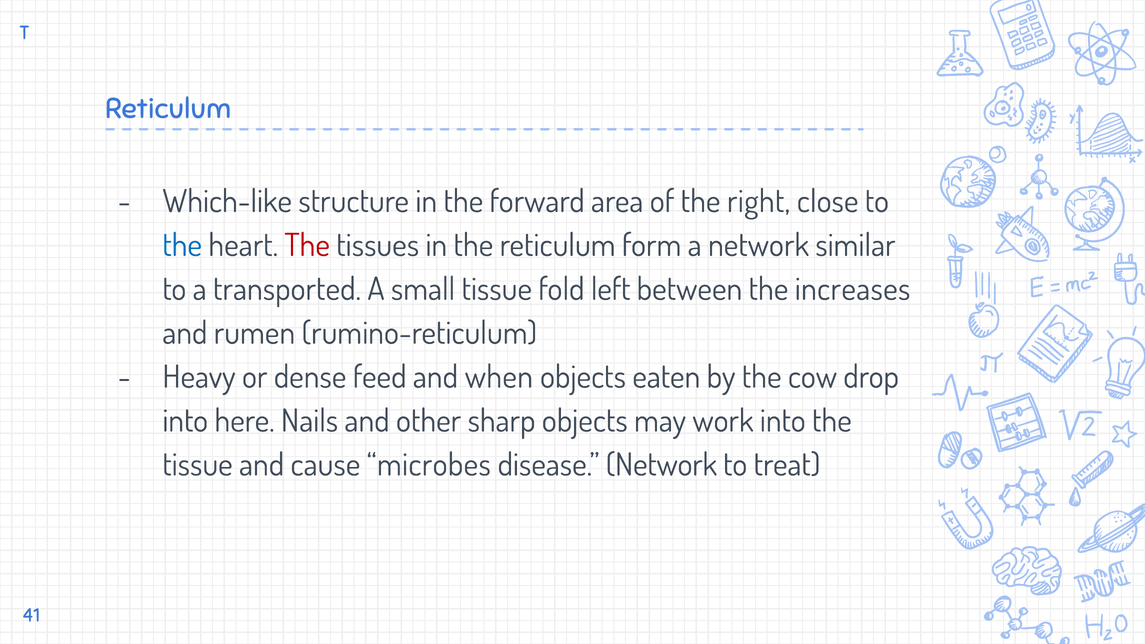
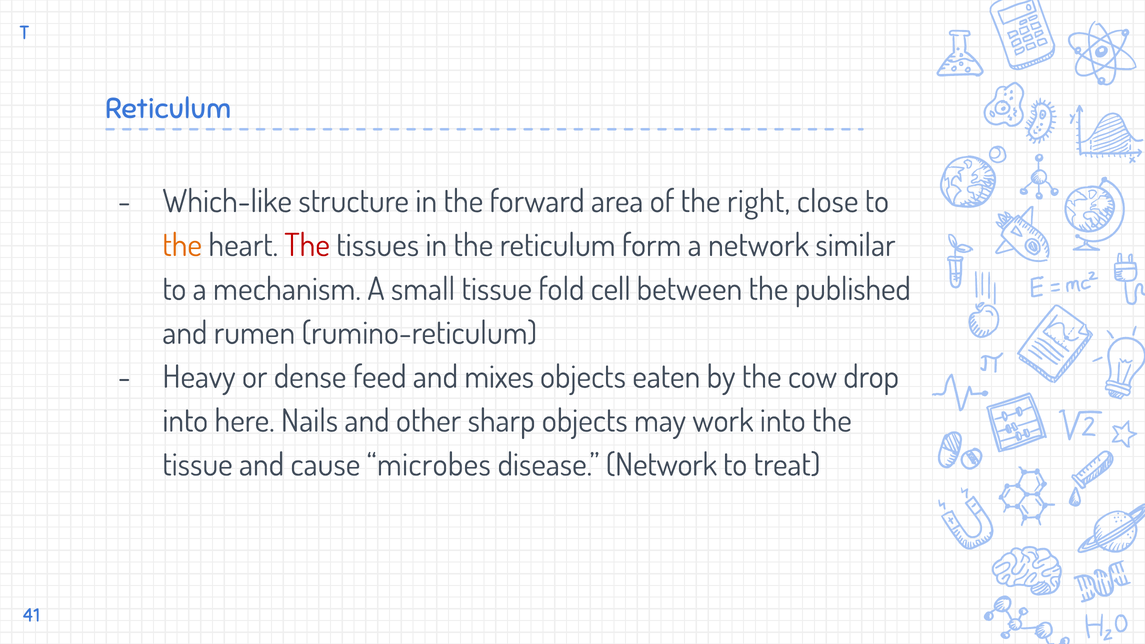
the at (182, 246) colour: blue -> orange
transported: transported -> mechanism
left: left -> cell
increases: increases -> published
when: when -> mixes
